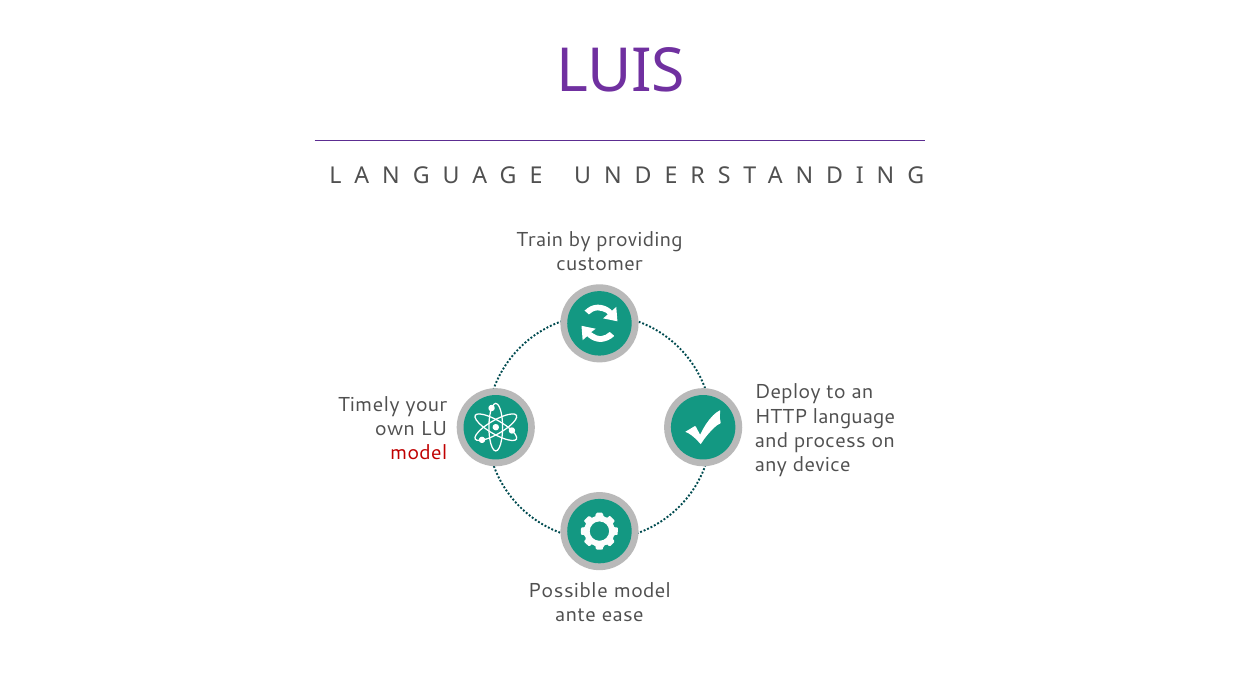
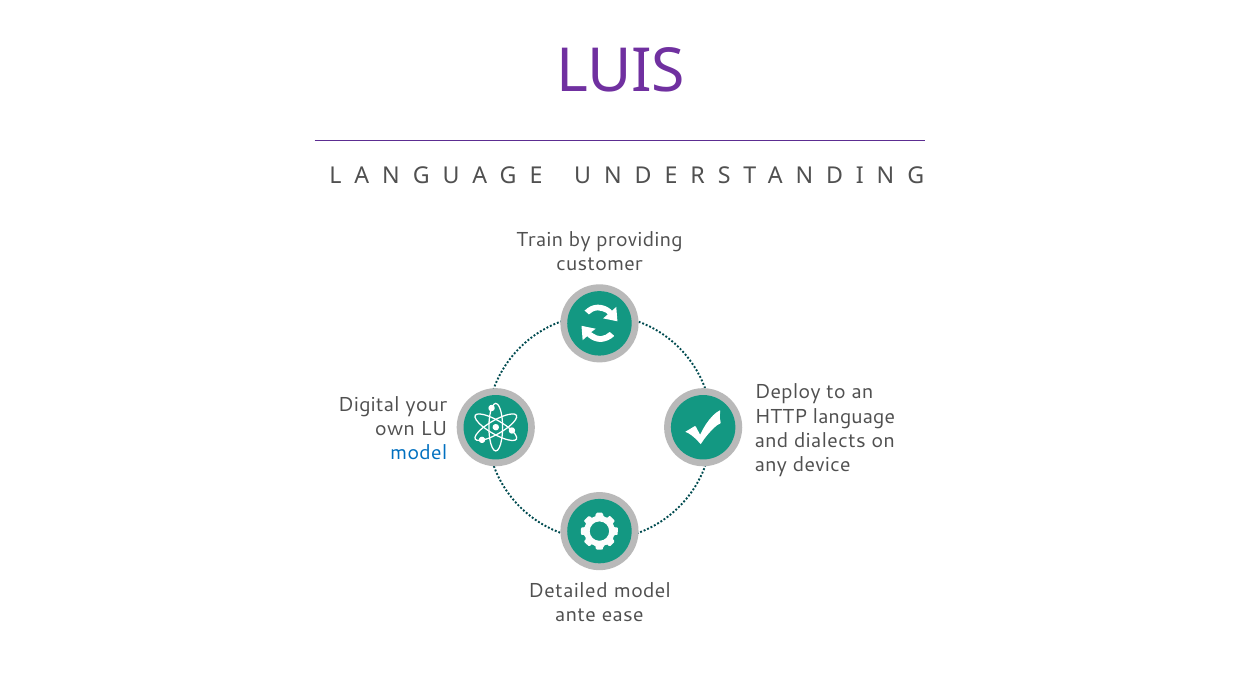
Timely: Timely -> Digital
process: process -> dialects
model at (419, 453) colour: red -> blue
Possible: Possible -> Detailed
